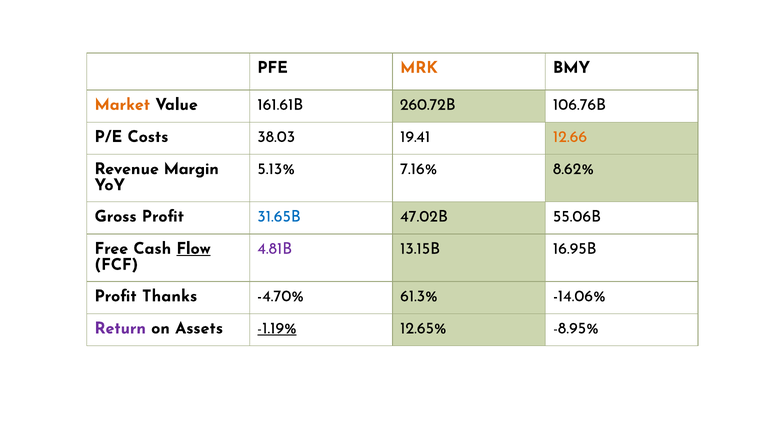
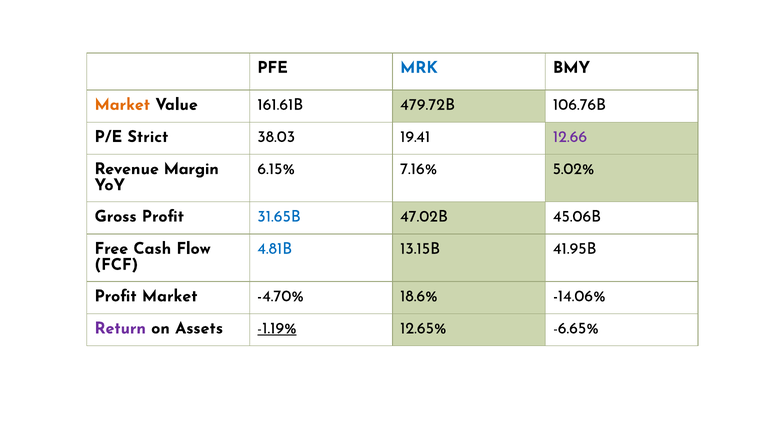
MRK colour: orange -> blue
260.72B: 260.72B -> 479.72B
Costs: Costs -> Strict
12.66 colour: orange -> purple
5.13%: 5.13% -> 6.15%
8.62%: 8.62% -> 5.02%
55.06B: 55.06B -> 45.06B
Flow underline: present -> none
4.81B colour: purple -> blue
16.95B: 16.95B -> 41.95B
Profit Thanks: Thanks -> Market
61.3%: 61.3% -> 18.6%
-8.95%: -8.95% -> -6.65%
